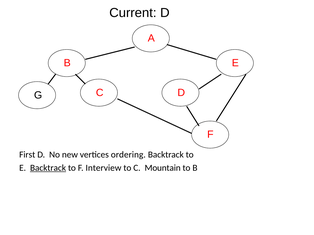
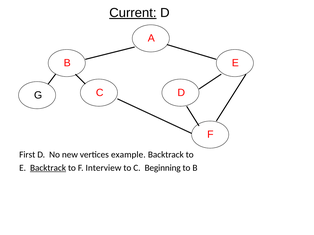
Current underline: none -> present
ordering: ordering -> example
Mountain: Mountain -> Beginning
